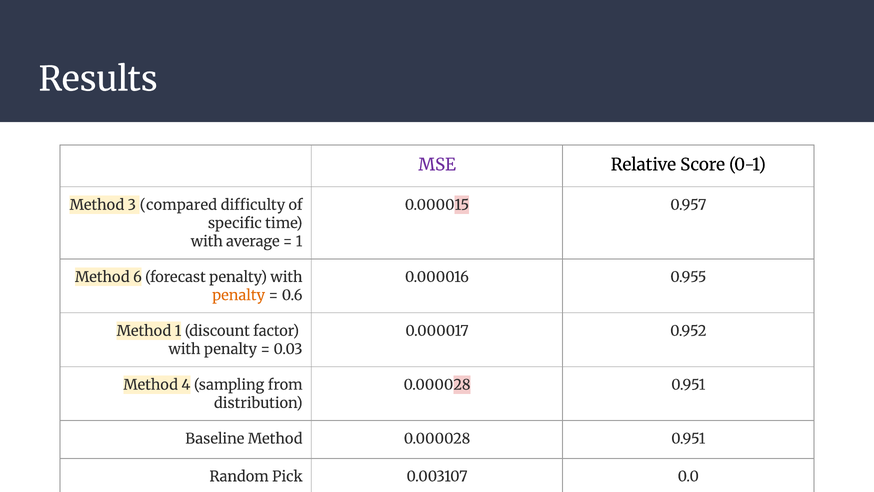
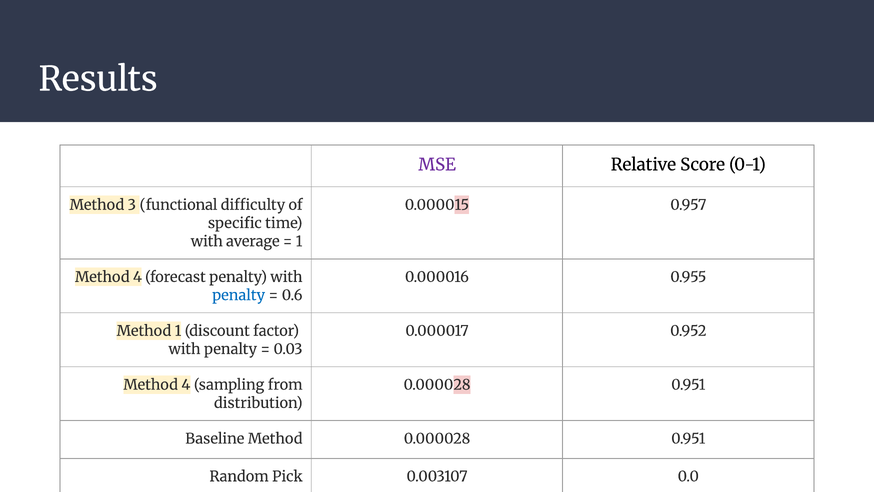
compared: compared -> functional
6 at (137, 277): 6 -> 4
penalty at (239, 295) colour: orange -> blue
